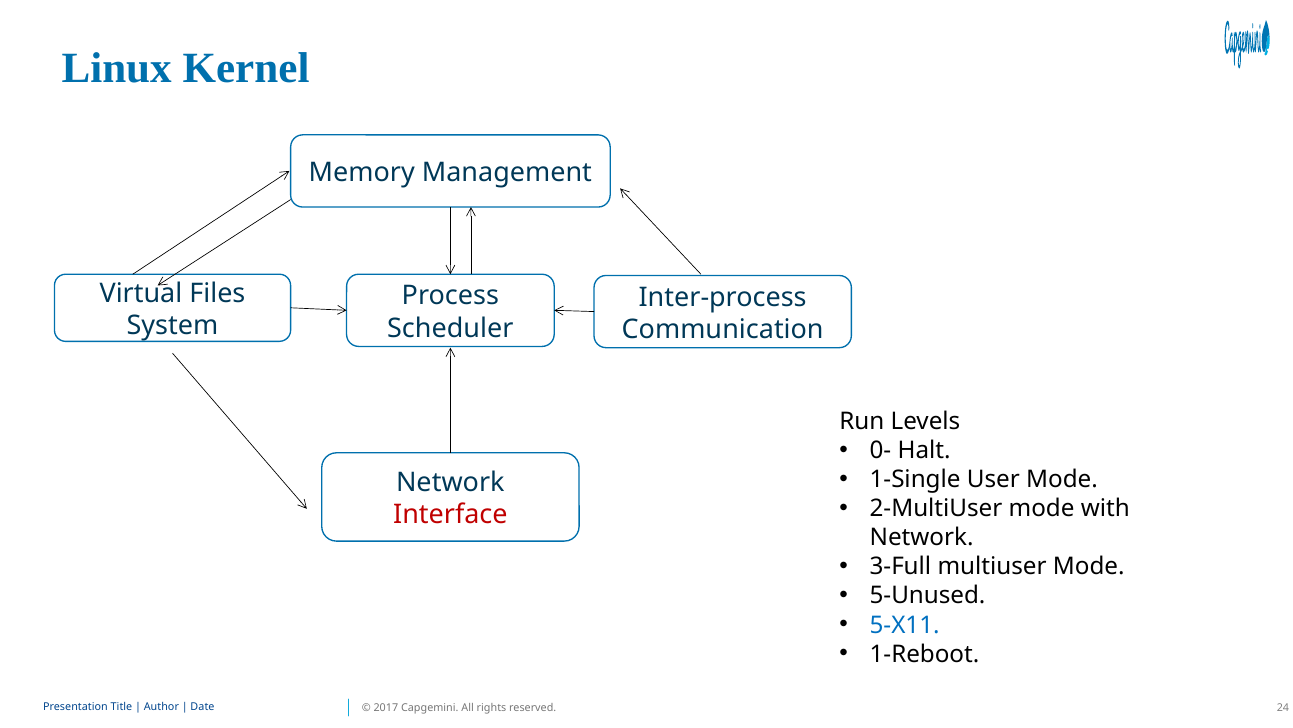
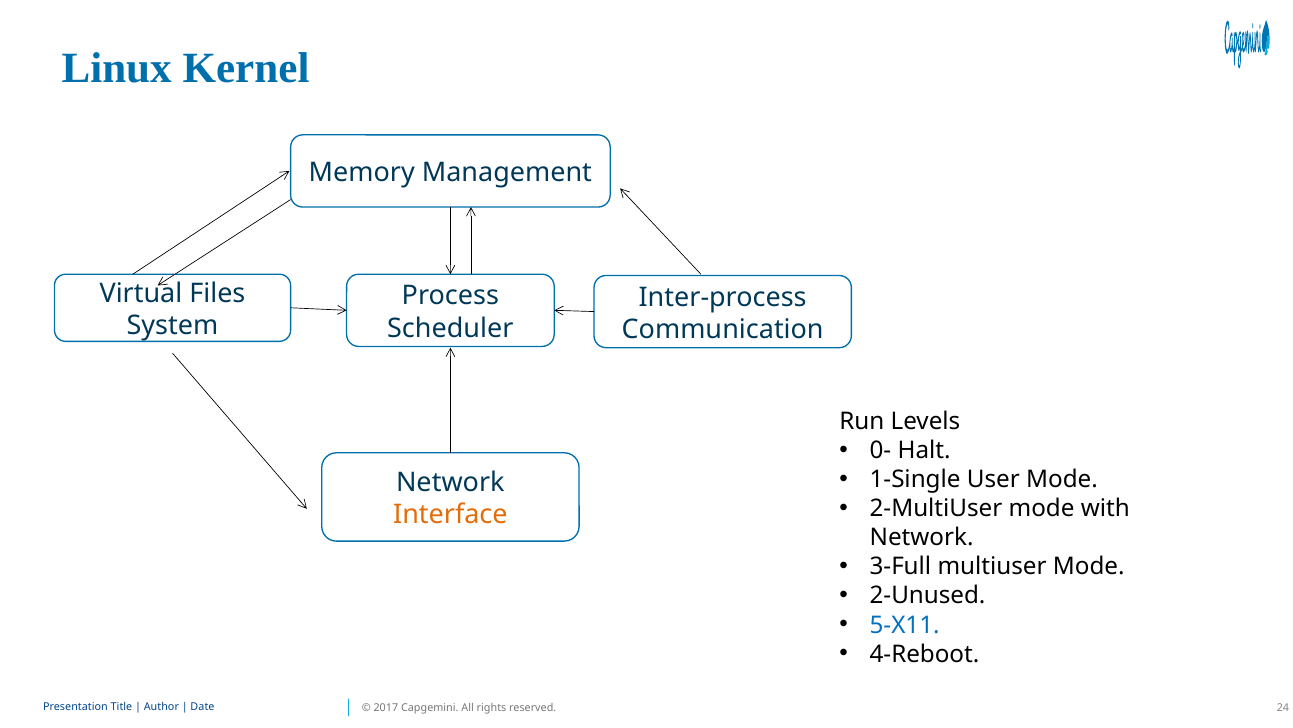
Interface colour: red -> orange
5-Unused: 5-Unused -> 2-Unused
1-Reboot: 1-Reboot -> 4-Reboot
